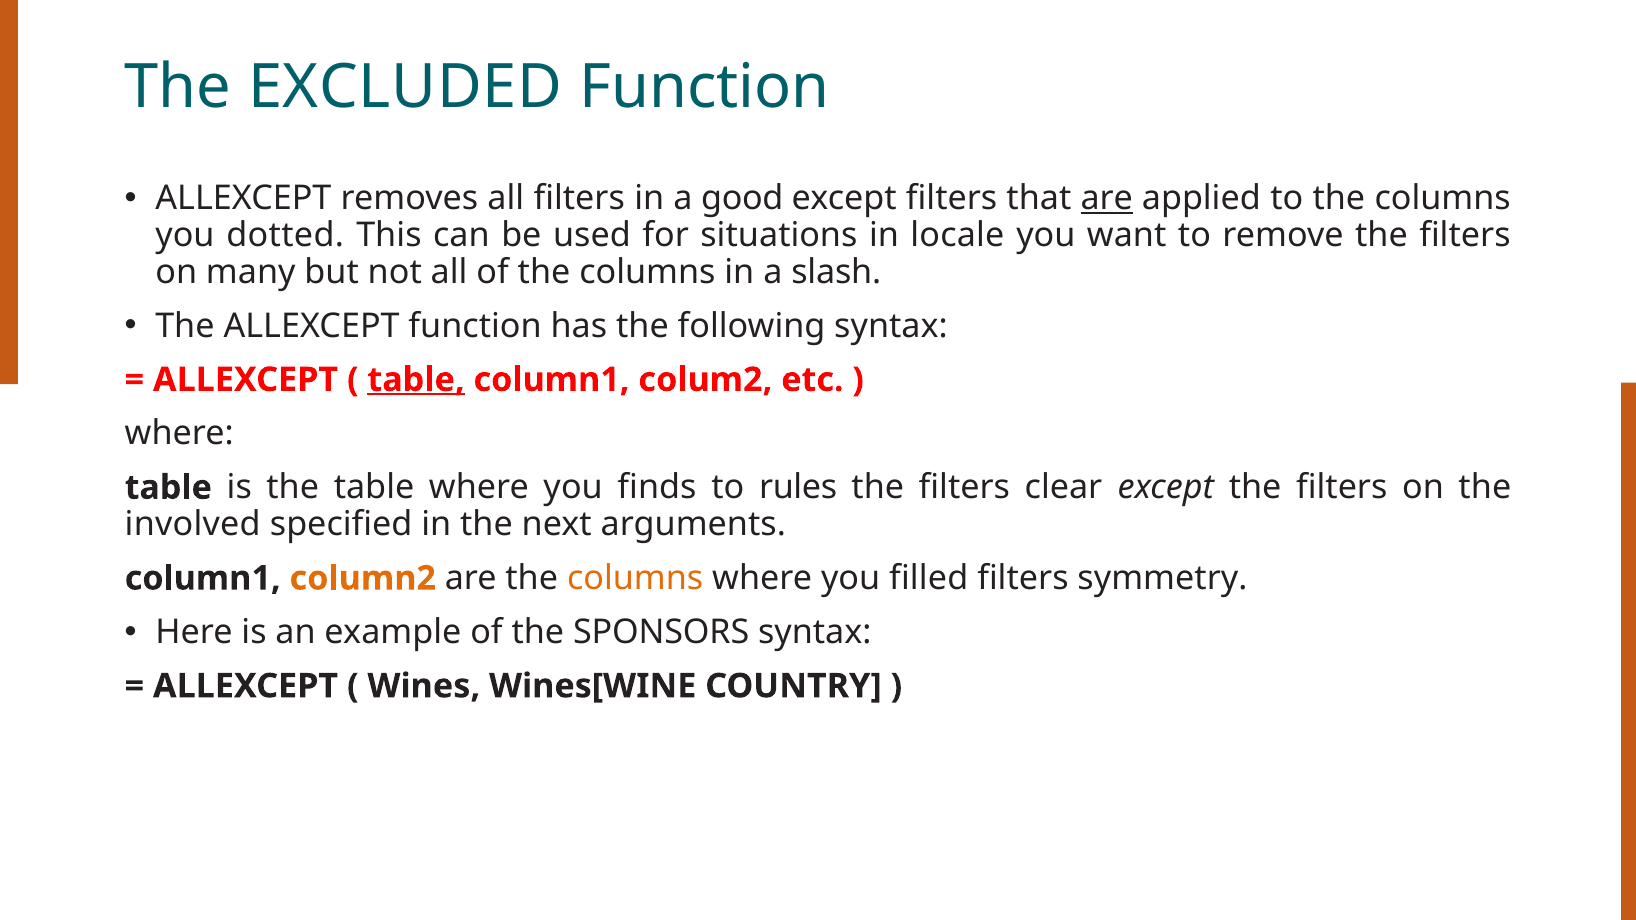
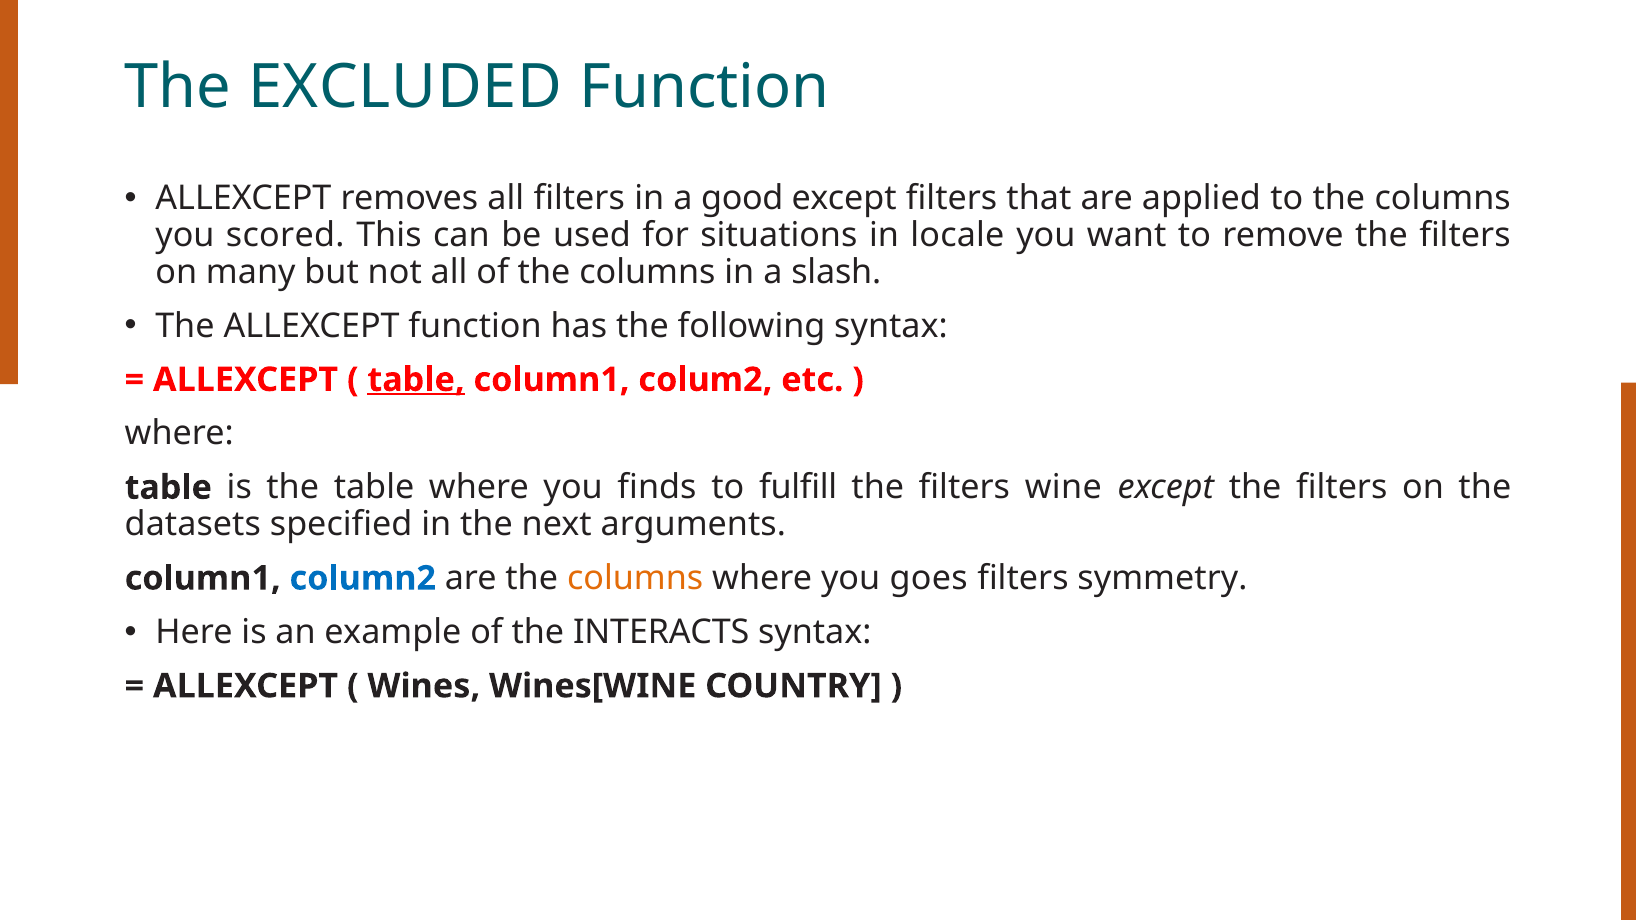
are at (1107, 198) underline: present -> none
dotted: dotted -> scored
rules: rules -> fulfill
clear: clear -> wine
involved: involved -> datasets
column2 colour: orange -> blue
filled: filled -> goes
SPONSORS: SPONSORS -> INTERACTS
